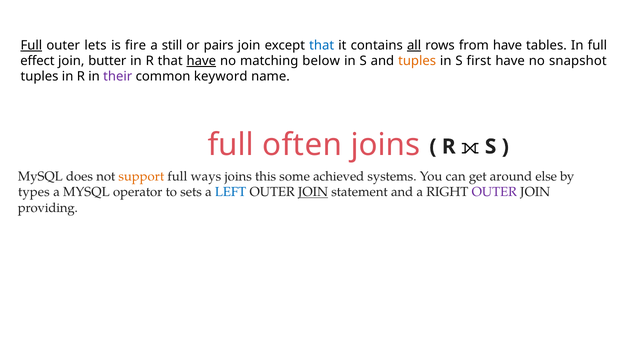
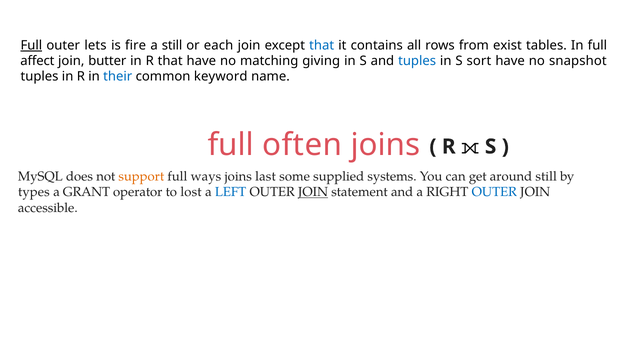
pairs: pairs -> each
all underline: present -> none
from have: have -> exist
effect: effect -> affect
have at (201, 61) underline: present -> none
below: below -> giving
tuples at (417, 61) colour: orange -> blue
first: first -> sort
their colour: purple -> blue
this: this -> last
achieved: achieved -> supplied
around else: else -> still
a MYSQL: MYSQL -> GRANT
sets: sets -> lost
OUTER at (494, 192) colour: purple -> blue
providing: providing -> accessible
